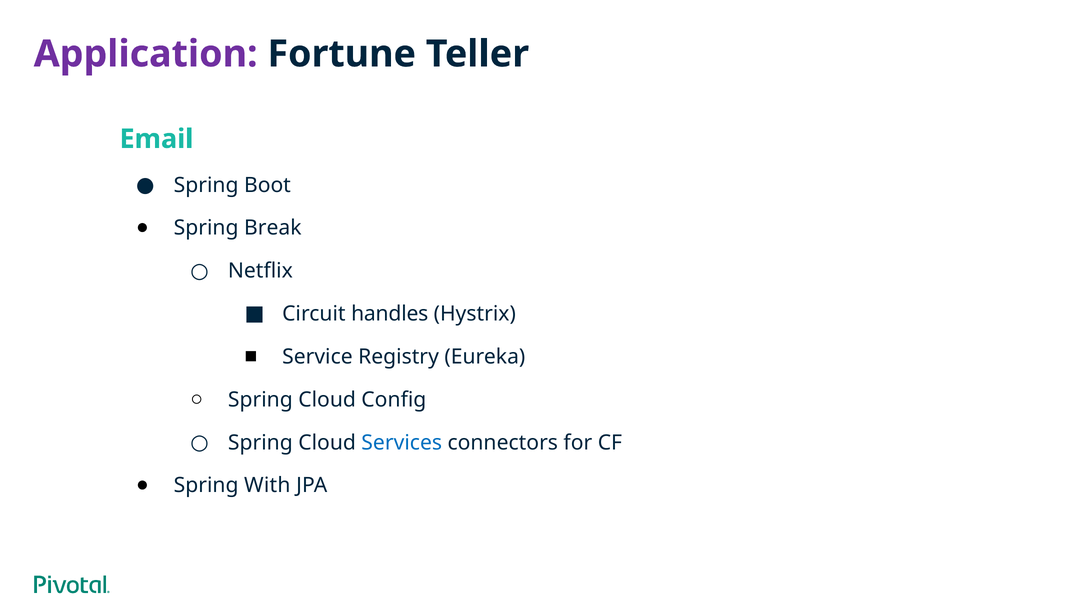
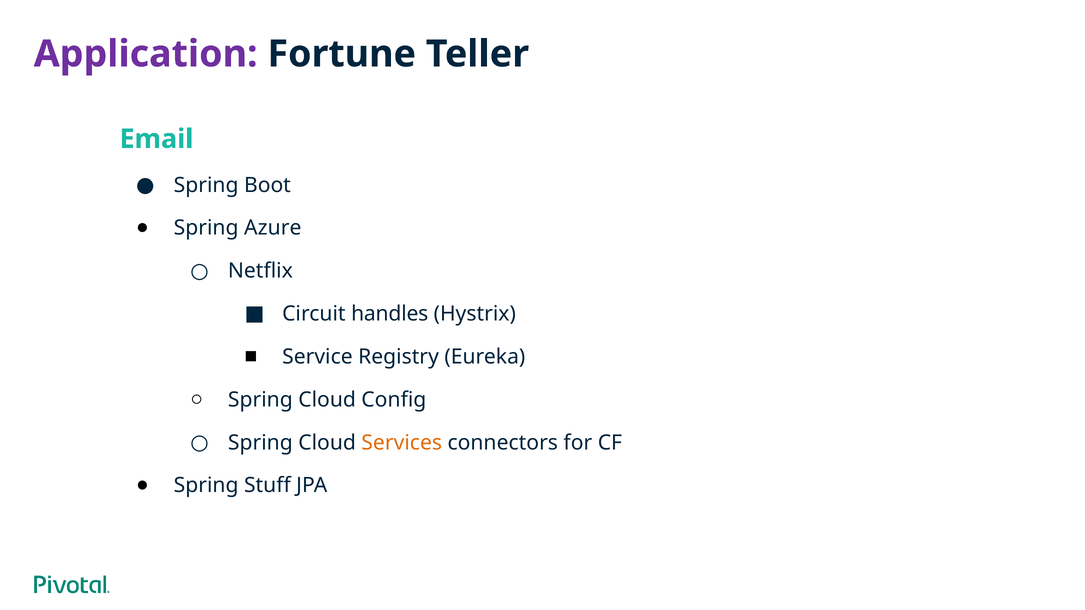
Break: Break -> Azure
Services colour: blue -> orange
With: With -> Stuff
